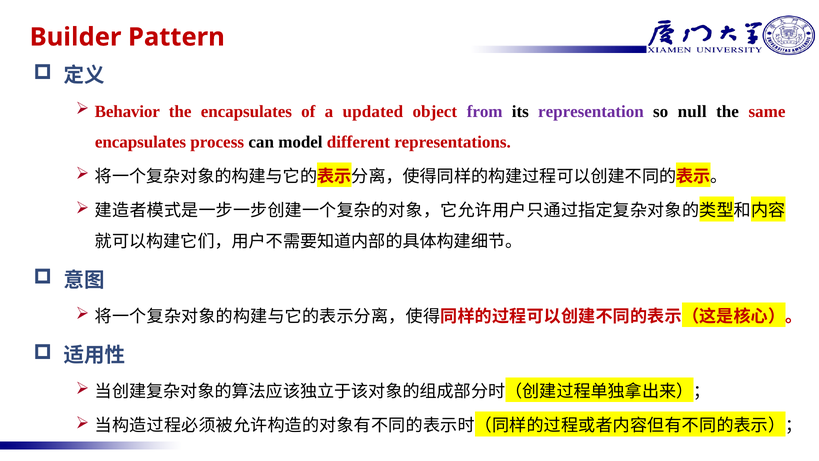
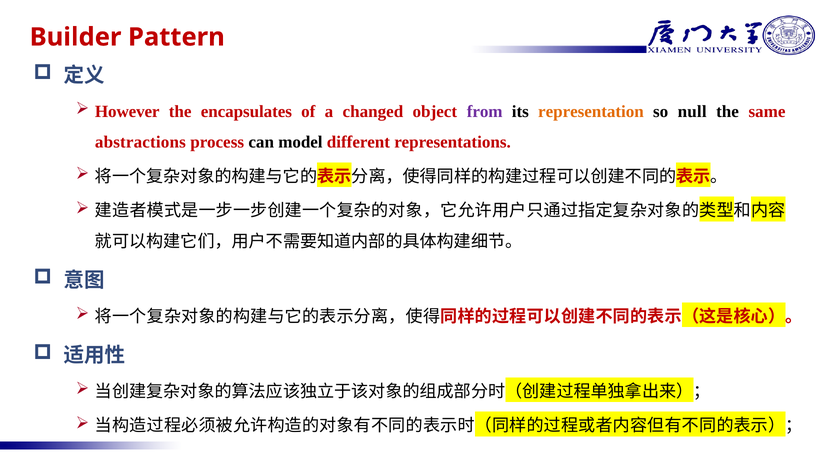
Behavior: Behavior -> However
updated: updated -> changed
representation colour: purple -> orange
encapsulates at (141, 142): encapsulates -> abstractions
